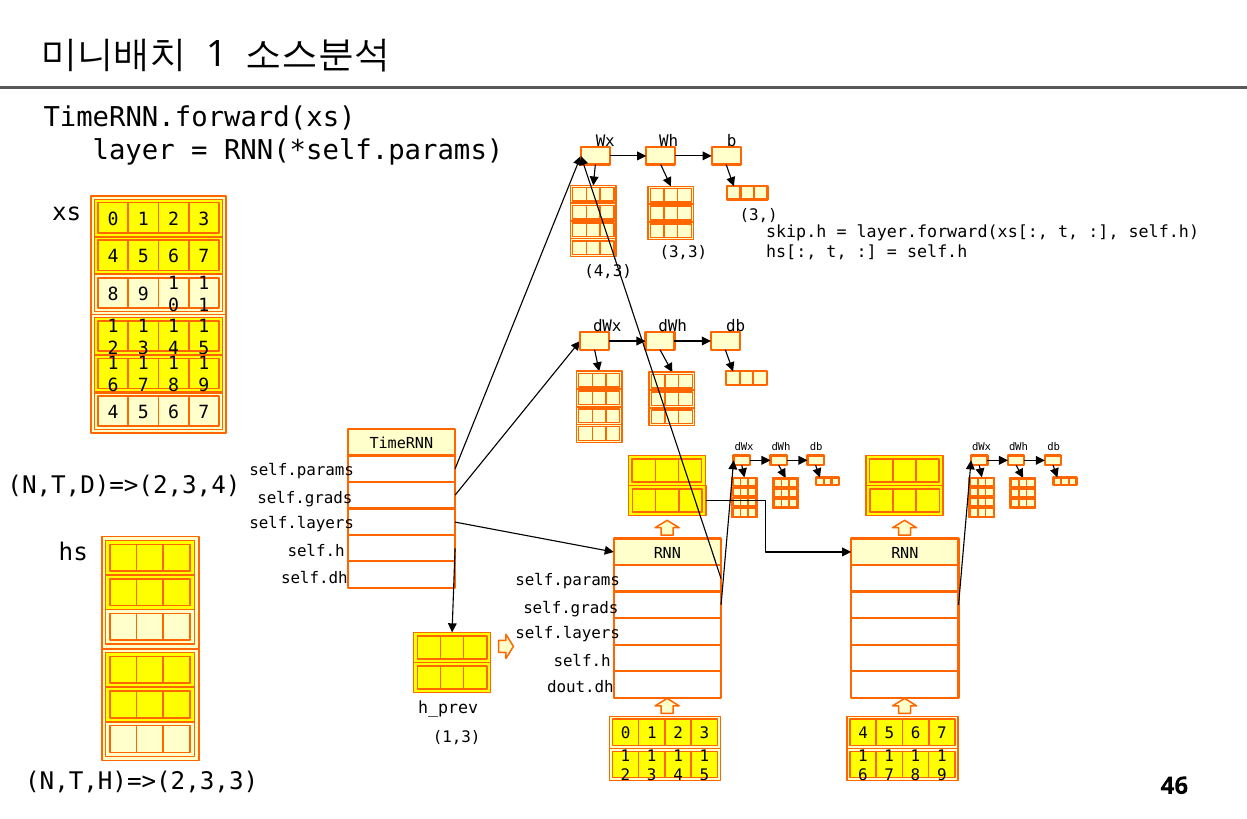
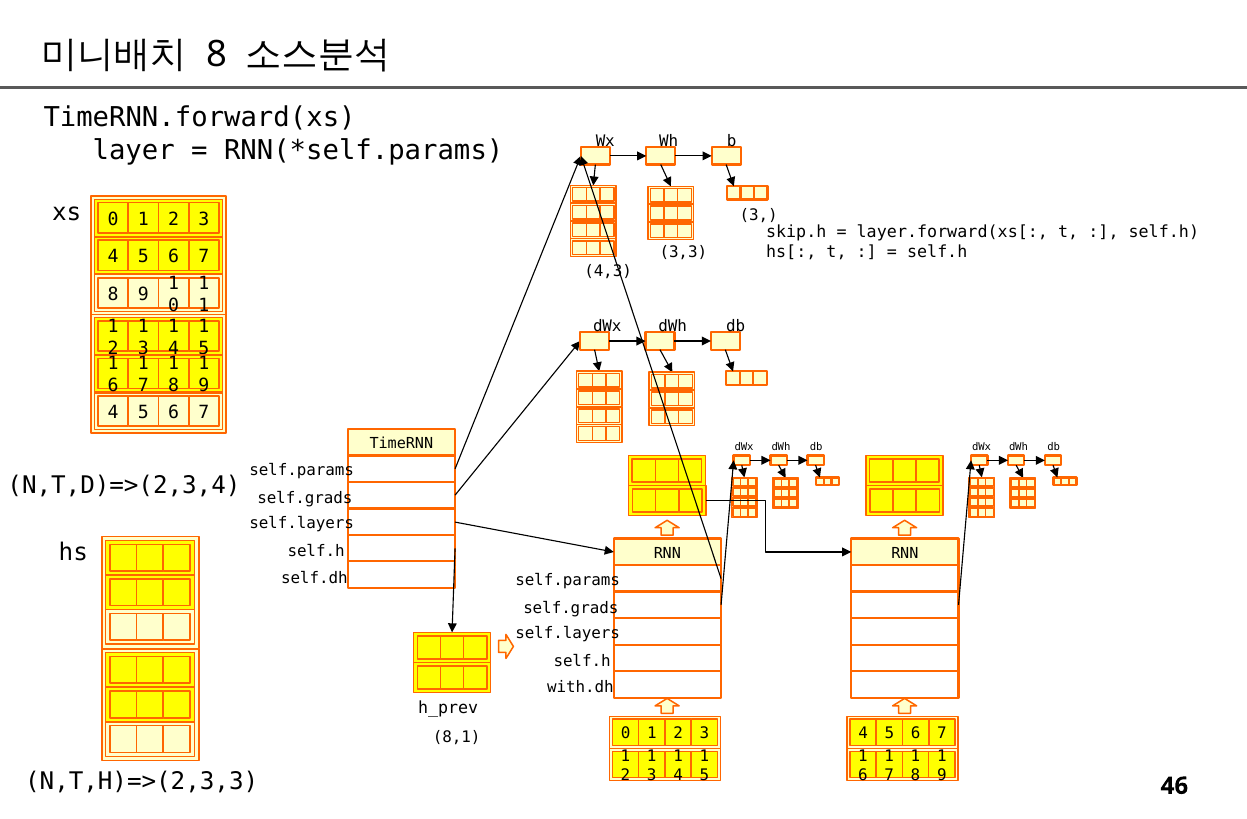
1 at (216, 54): 1 -> 8
dout.dh: dout.dh -> with.dh
1,3: 1,3 -> 8,1
